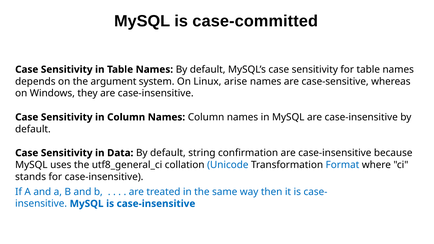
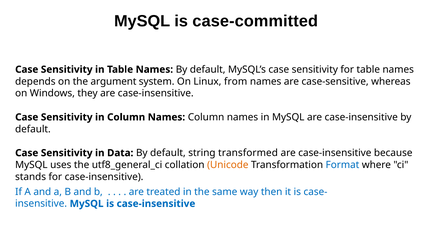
arise: arise -> from
confirmation: confirmation -> transformed
Unicode colour: blue -> orange
